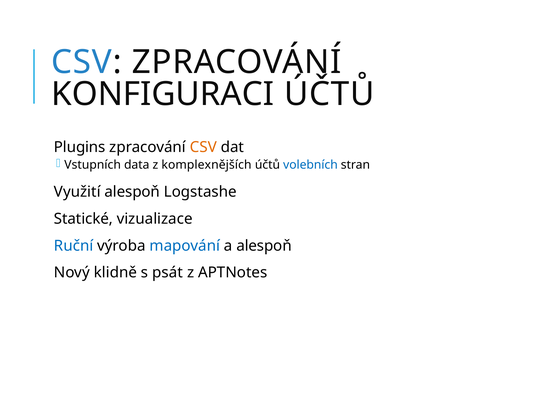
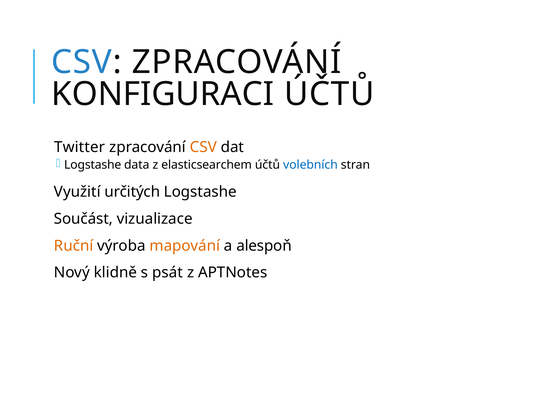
Plugins: Plugins -> Twitter
Vstupních at (93, 165): Vstupních -> Logstashe
komplexnějších: komplexnějších -> elasticsearchem
Využití alespoň: alespoň -> určitých
Statické: Statické -> Součást
Ruční colour: blue -> orange
mapování colour: blue -> orange
